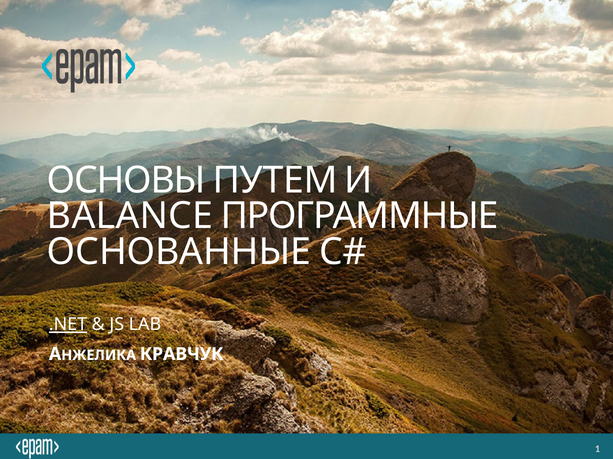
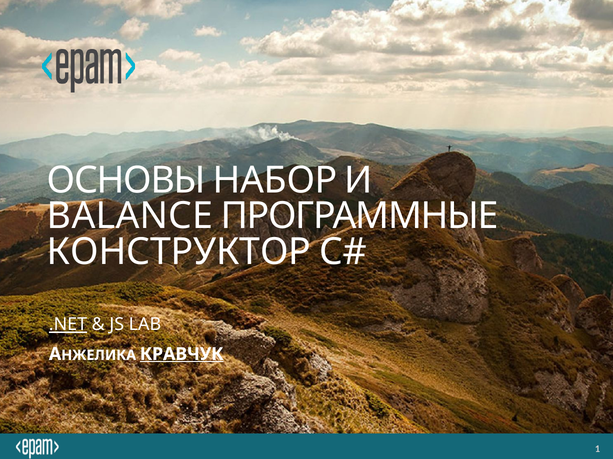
ПУТЕМ: ПУТЕМ -> НАБОР
ОСНОВАННЫЕ: ОСНОВАННЫЕ -> КОНСТРУКТОР
КРАВЧУК underline: none -> present
